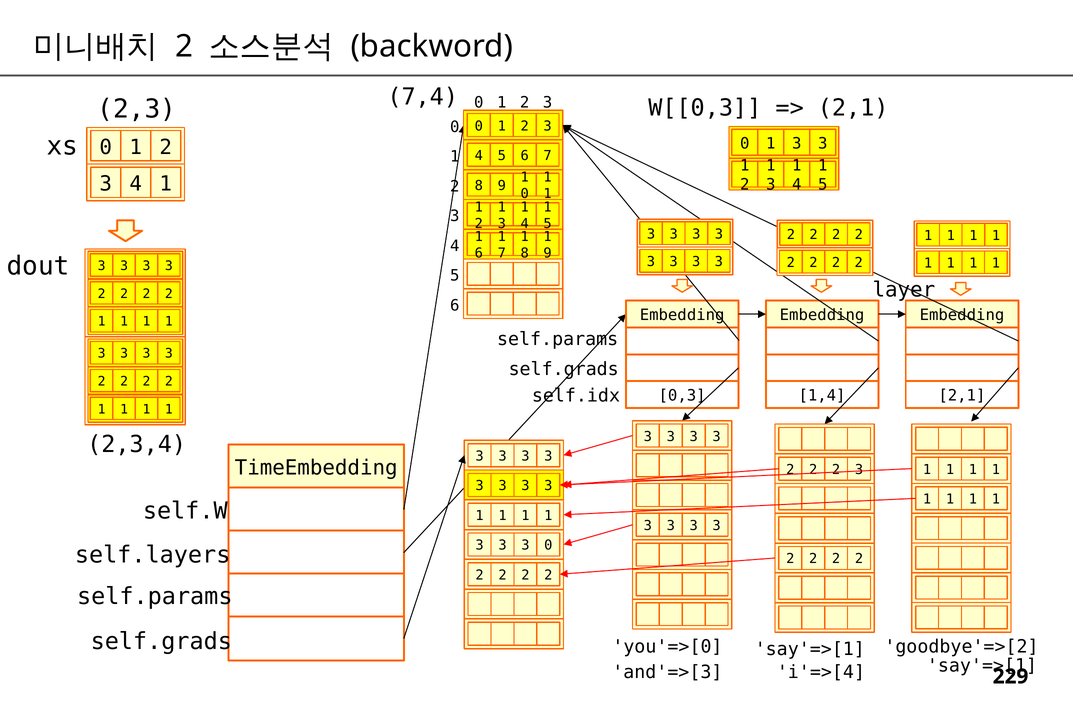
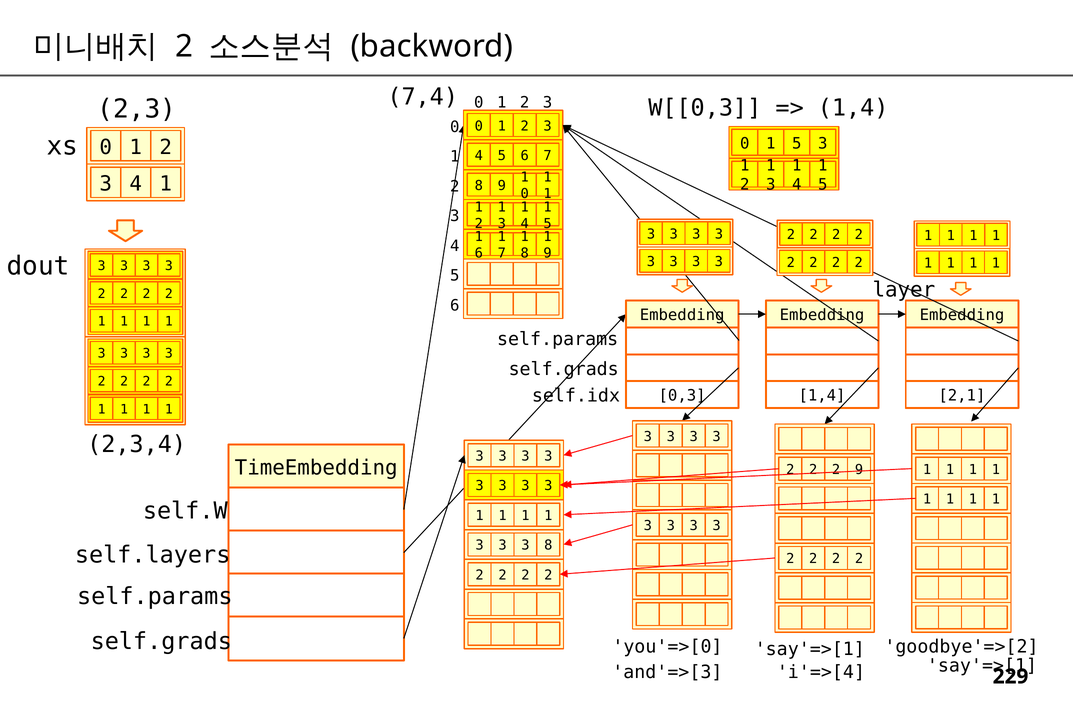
2,1 at (853, 108): 2,1 -> 1,4
0 1 3: 3 -> 5
2 2 3: 3 -> 9
3 3 3 0: 0 -> 8
